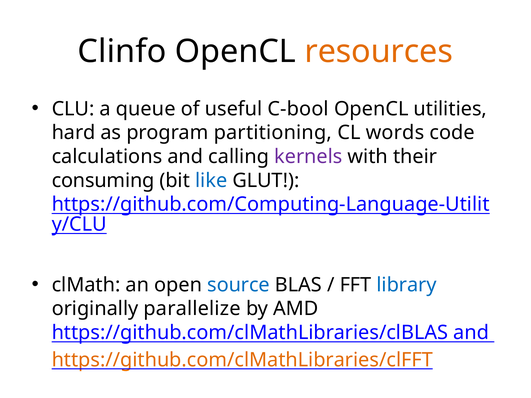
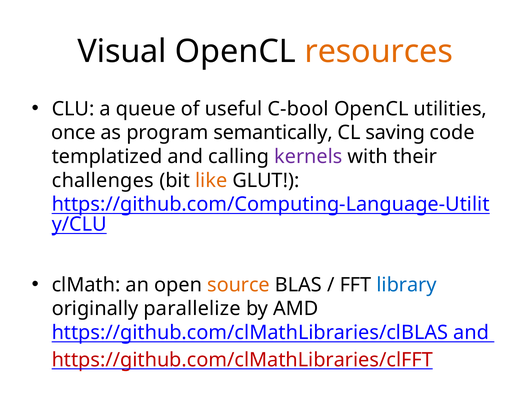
Clinfo: Clinfo -> Visual
hard: hard -> once
partitioning: partitioning -> semantically
words: words -> saving
calculations: calculations -> templatized
consuming: consuming -> challenges
like colour: blue -> orange
source colour: blue -> orange
https://github.com/clMathLibraries/clFFT colour: orange -> red
